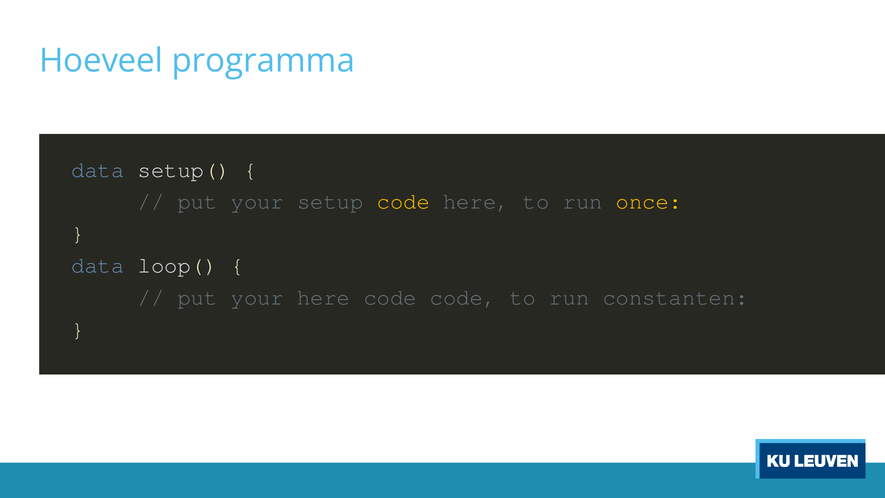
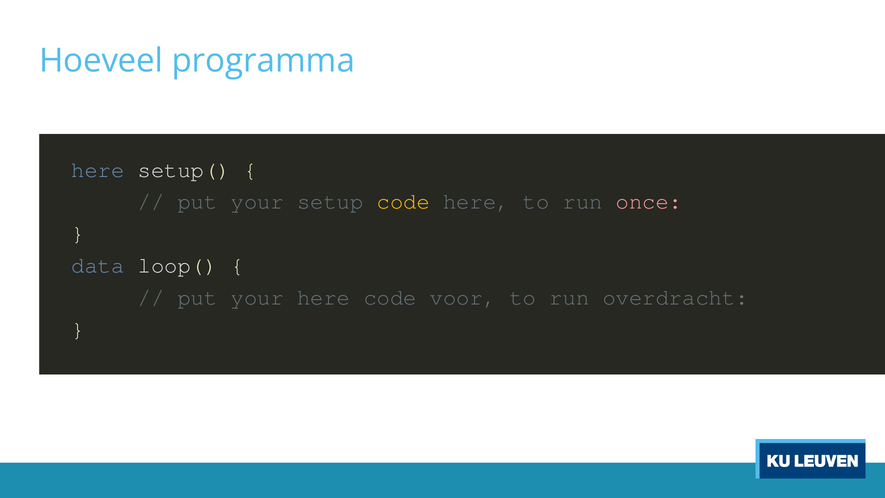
data at (98, 170): data -> here
once colour: yellow -> pink
code code: code -> voor
constanten: constanten -> overdracht
